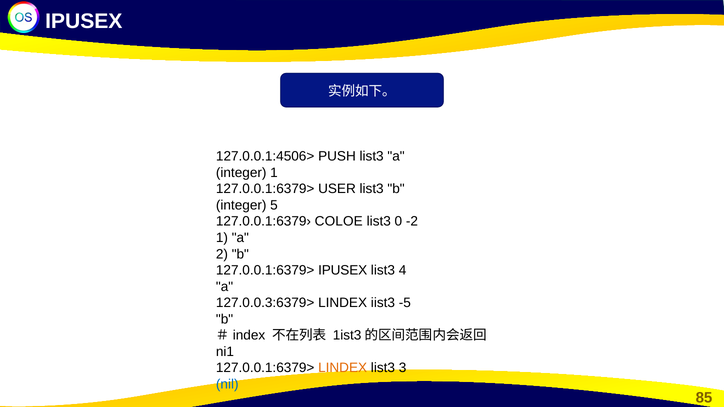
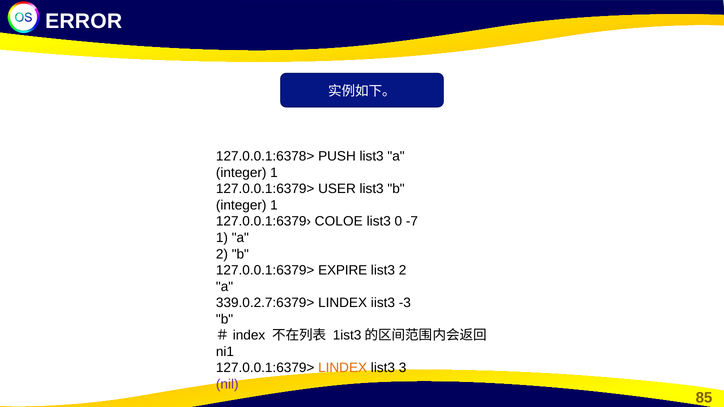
IPUSEX at (84, 21): IPUSEX -> ERROR
127.0.0.1:4506>: 127.0.0.1:4506> -> 127.0.0.1:6378>
5 at (274, 205): 5 -> 1
-2: -2 -> -7
127.0.0.1:6379> IPUSEX: IPUSEX -> EXPIRE
list3 4: 4 -> 2
127.0.0.3:6379>: 127.0.0.3:6379> -> 339.0.2.7:6379>
-5: -5 -> -3
nil colour: blue -> purple
